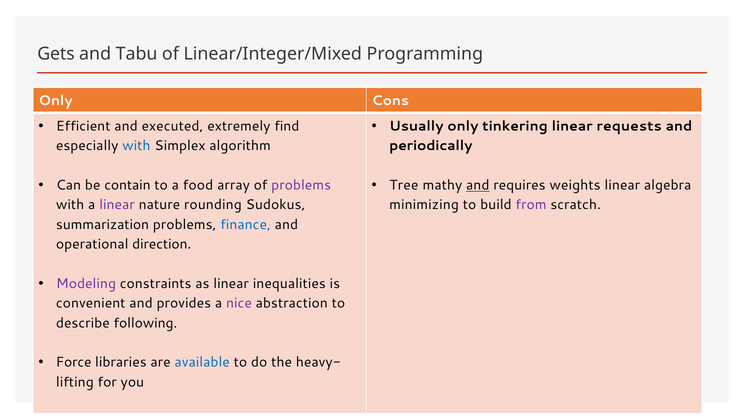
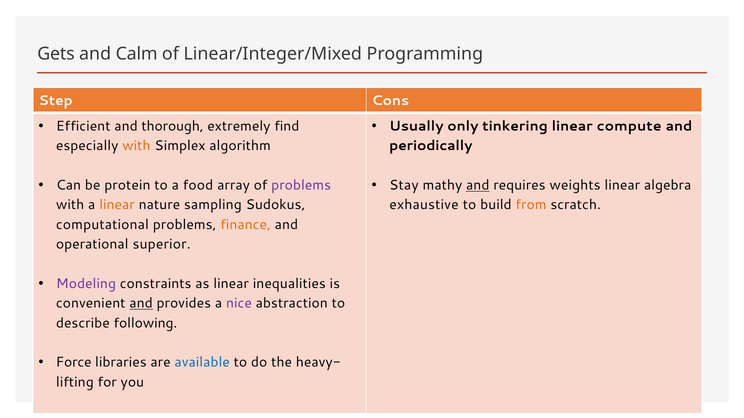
Tabu: Tabu -> Calm
Only at (56, 101): Only -> Step
executed: executed -> thorough
requests: requests -> compute
with at (136, 146) colour: blue -> orange
contain: contain -> protein
Tree: Tree -> Stay
linear at (117, 205) colour: purple -> orange
rounding: rounding -> sampling
minimizing: minimizing -> exhaustive
from colour: purple -> orange
summarization: summarization -> computational
finance colour: blue -> orange
direction: direction -> superior
and at (141, 304) underline: none -> present
